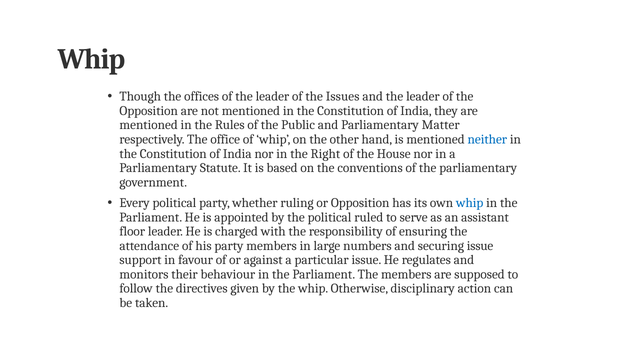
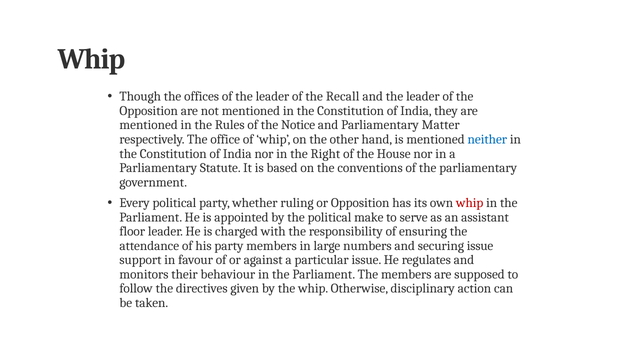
Issues: Issues -> Recall
Public: Public -> Notice
whip at (470, 203) colour: blue -> red
ruled: ruled -> make
